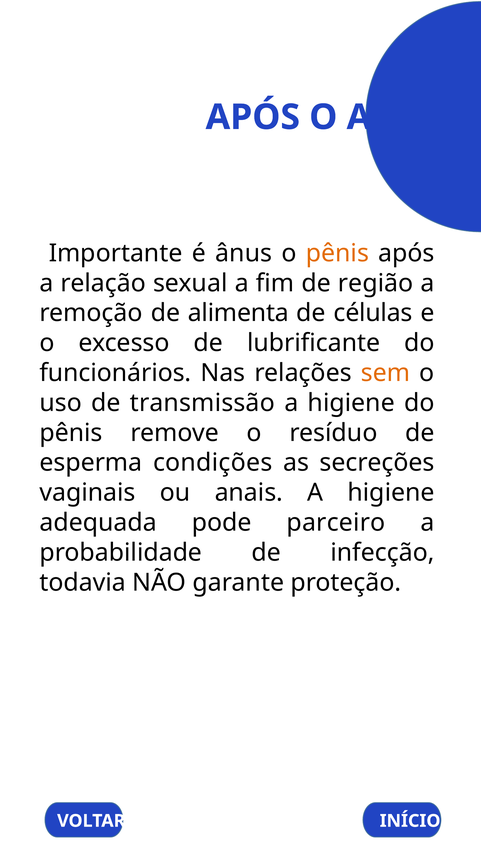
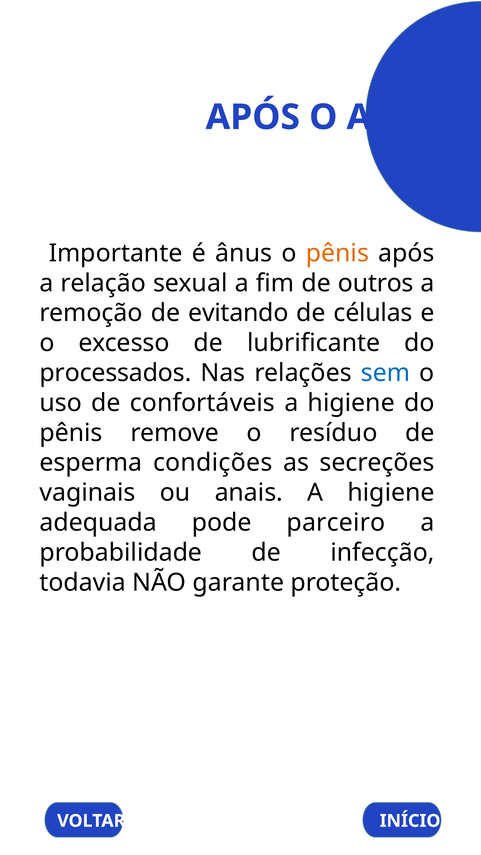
região: região -> outros
alimenta: alimenta -> evitando
funcionários: funcionários -> processados
sem colour: orange -> blue
transmissão: transmissão -> confortáveis
